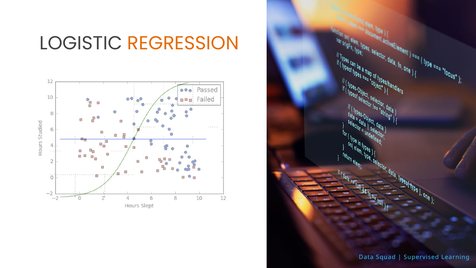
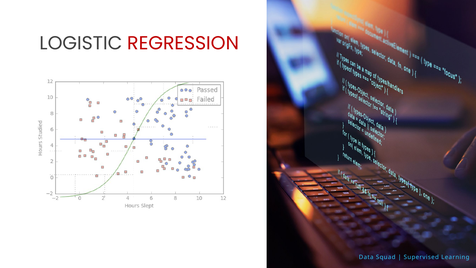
REGRESSION colour: orange -> red
